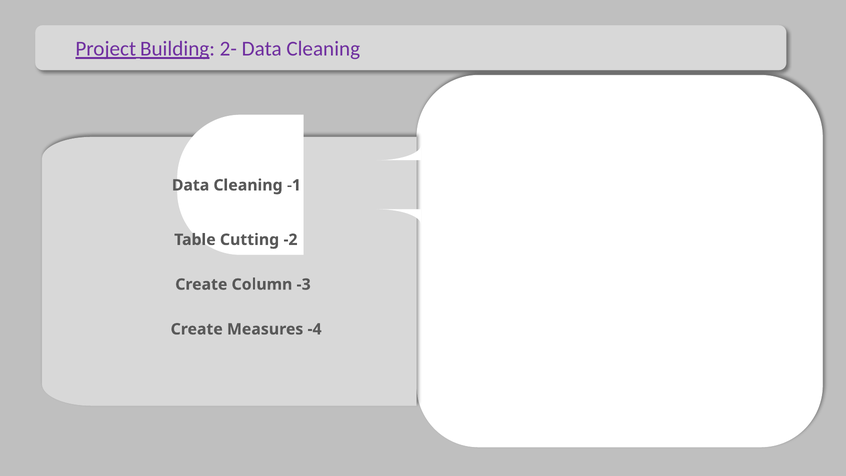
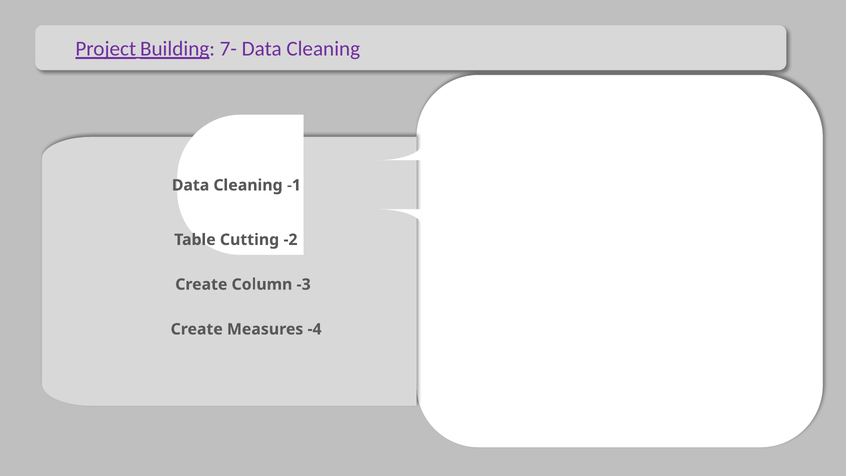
2-: 2- -> 7-
